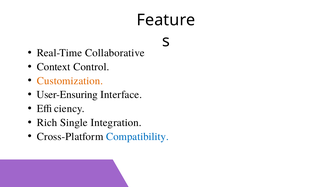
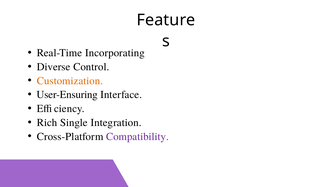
Collaborative: Collaborative -> Incorporating
Context: Context -> Diverse
Compatibility colour: blue -> purple
